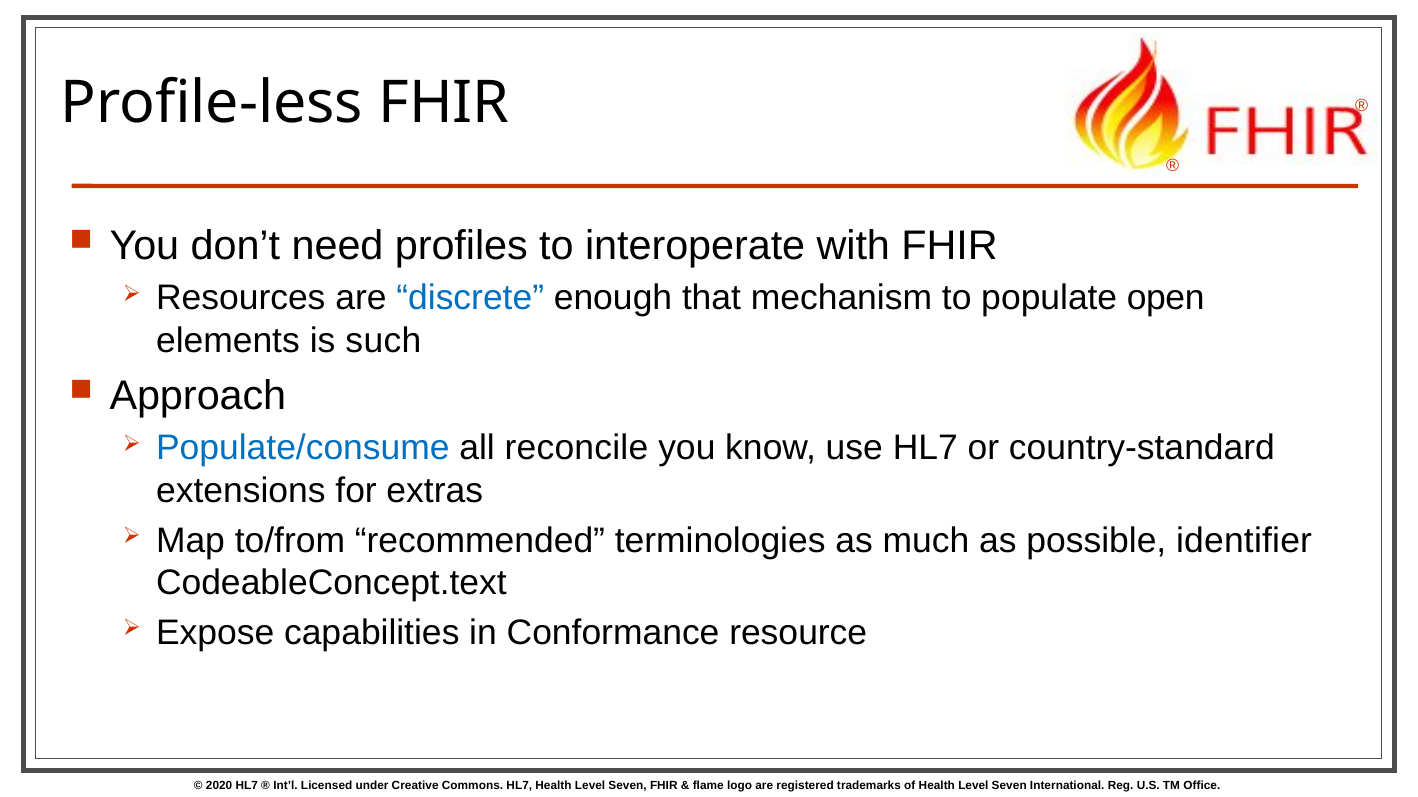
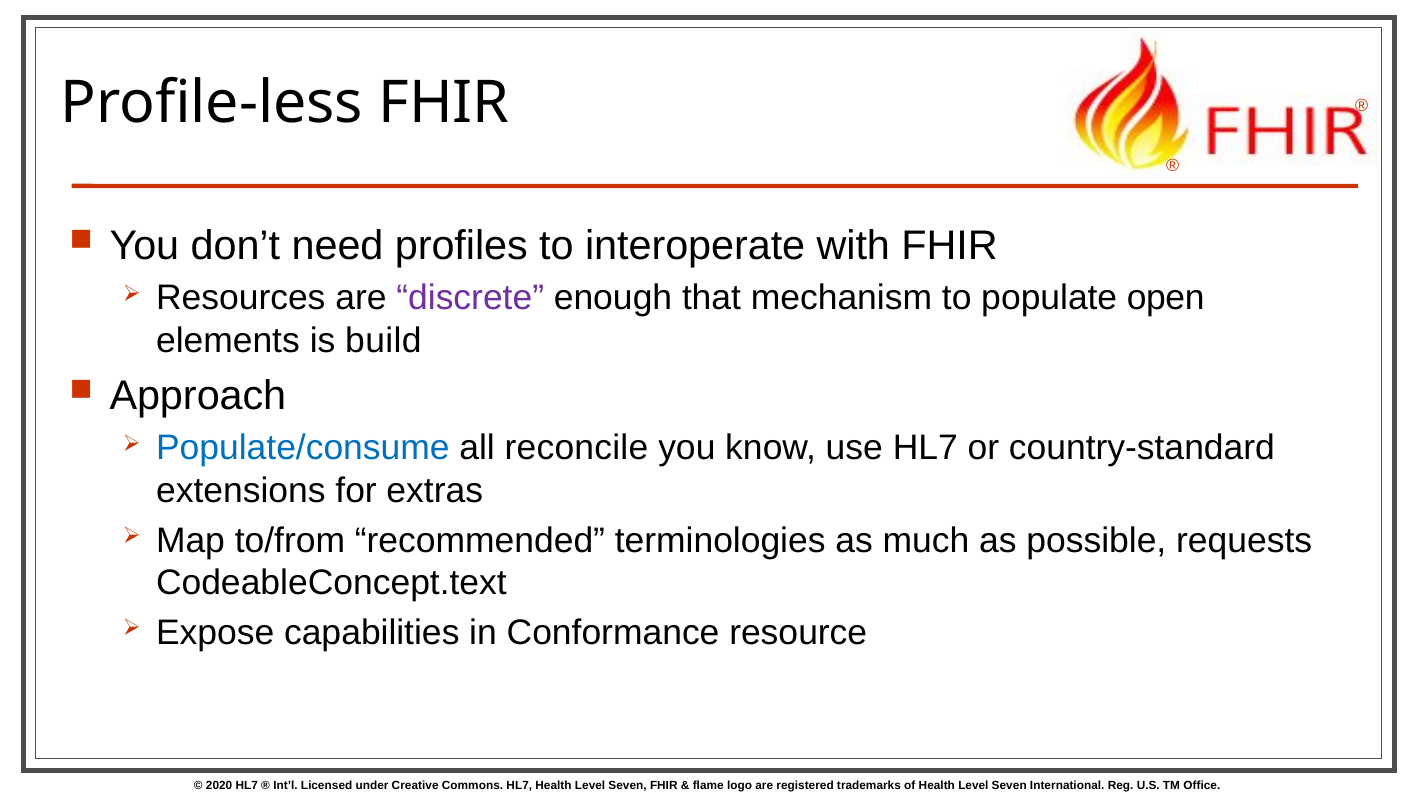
discrete colour: blue -> purple
such: such -> build
identifier: identifier -> requests
